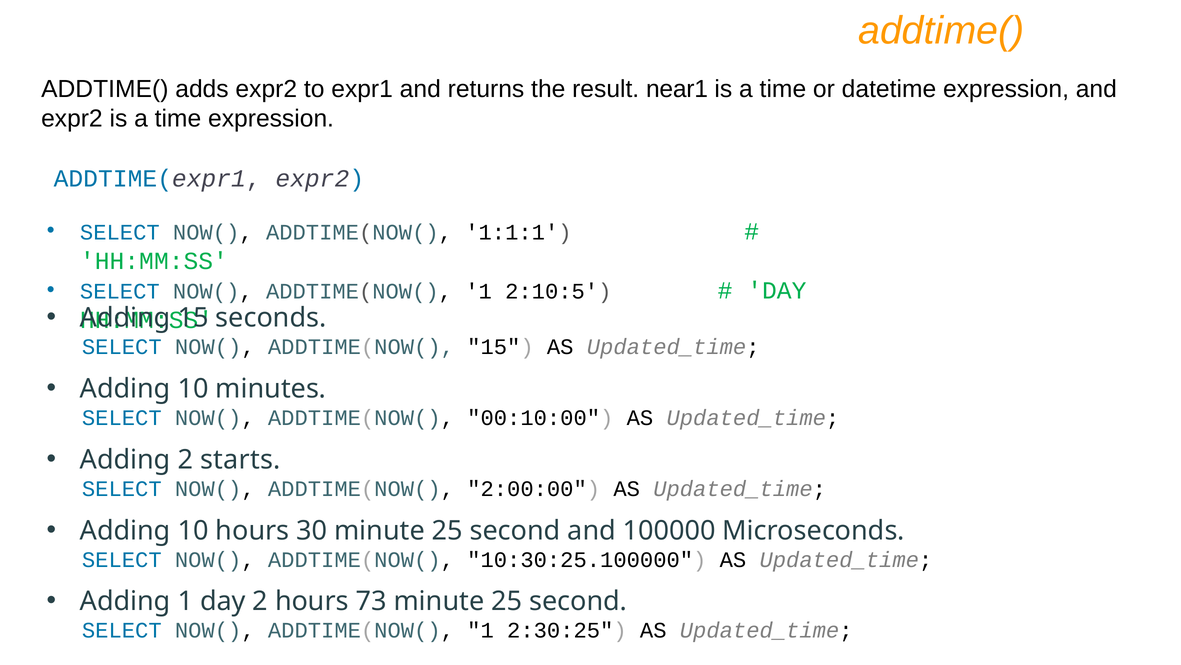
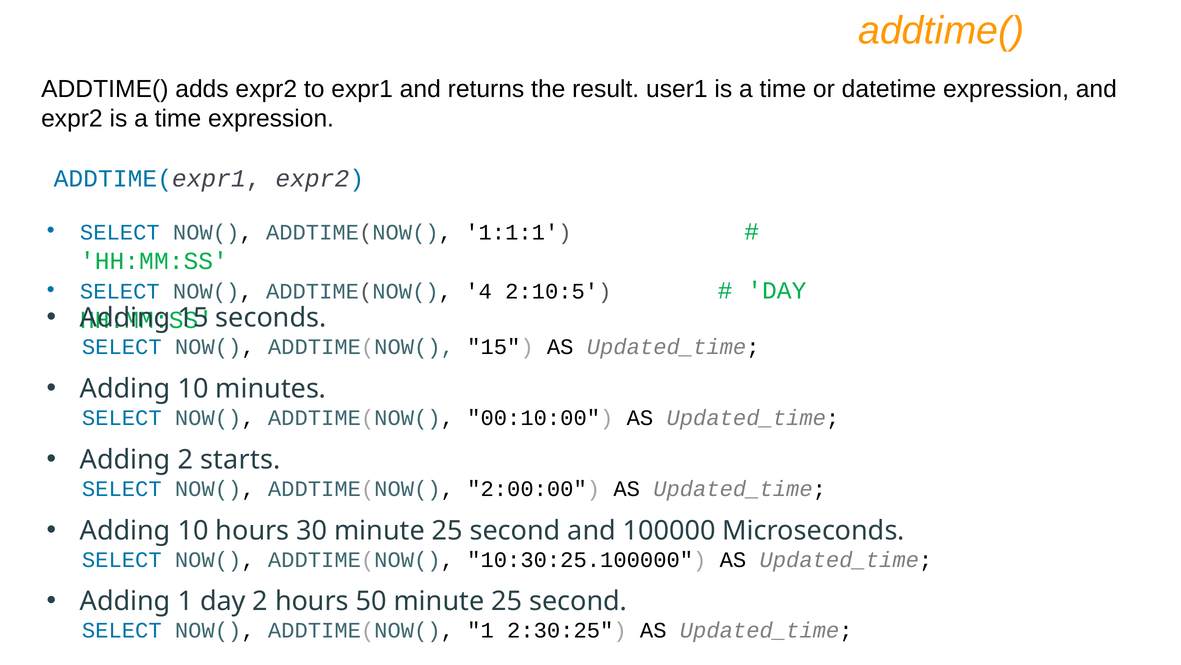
near1: near1 -> user1
1 at (479, 291): 1 -> 4
73: 73 -> 50
